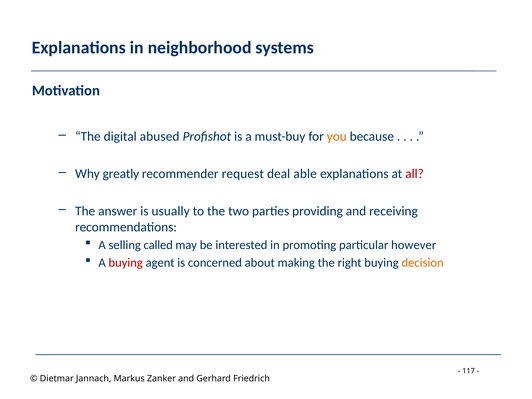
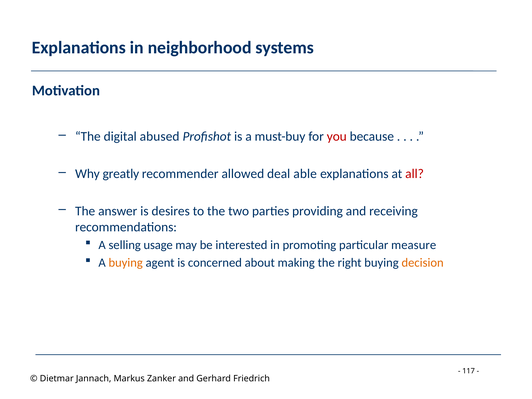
you colour: orange -> red
request: request -> allowed
usually: usually -> desires
called: called -> usage
however: however -> measure
buying at (126, 263) colour: red -> orange
